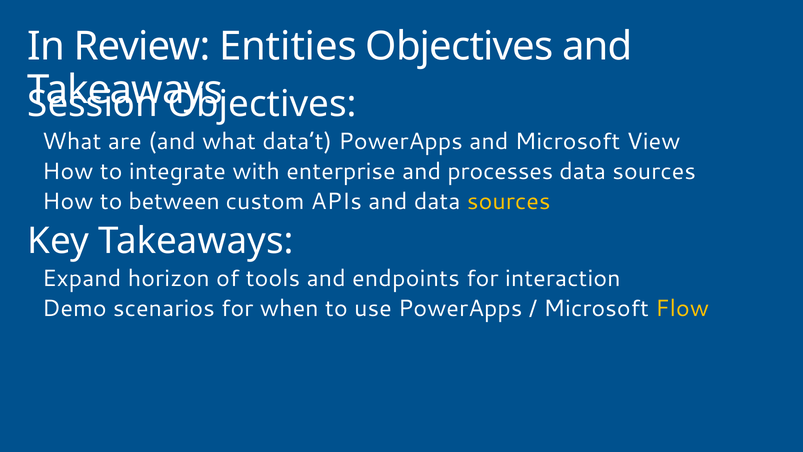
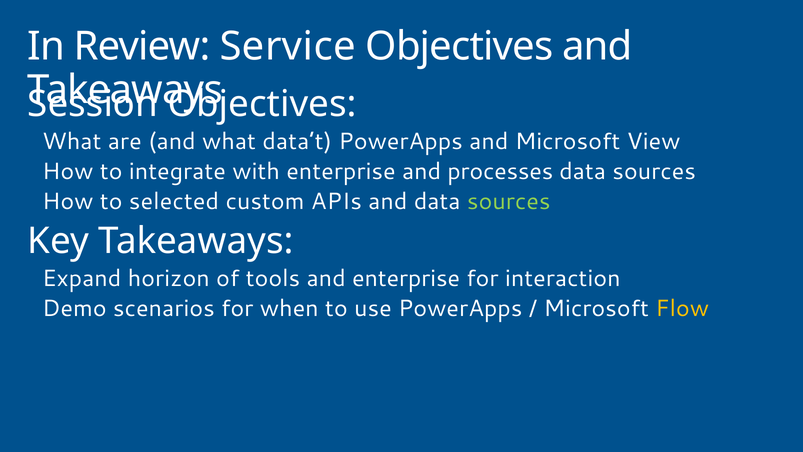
Entities: Entities -> Service
between: between -> selected
sources at (509, 201) colour: yellow -> light green
and endpoints: endpoints -> enterprise
